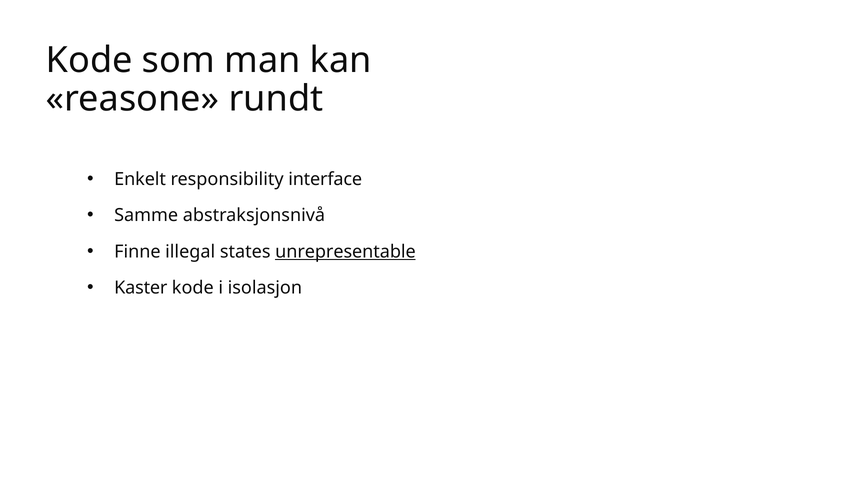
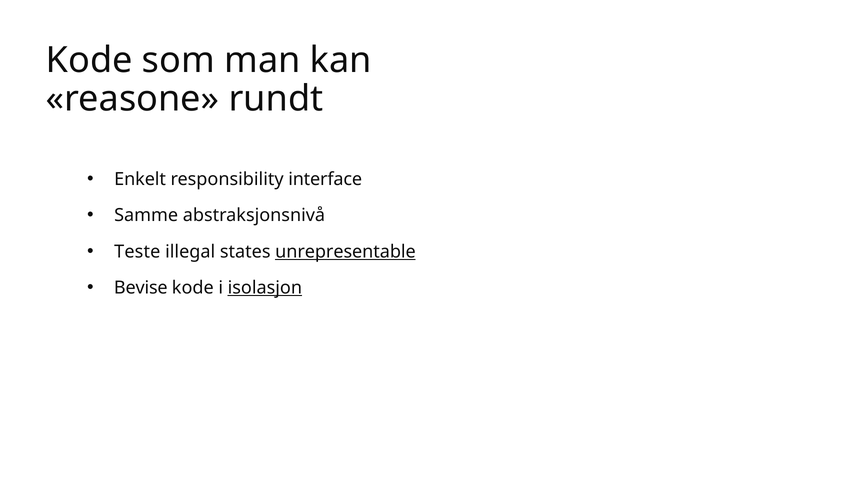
Finne: Finne -> Teste
Kaster: Kaster -> Bevise
isolasjon underline: none -> present
